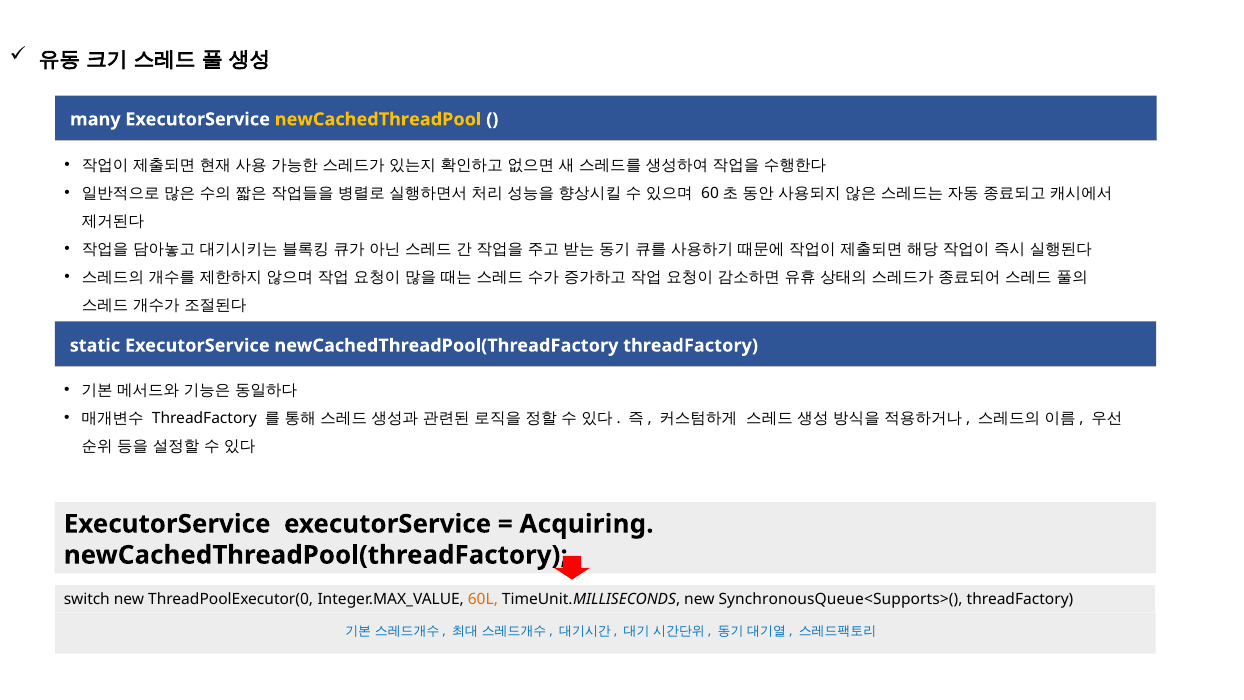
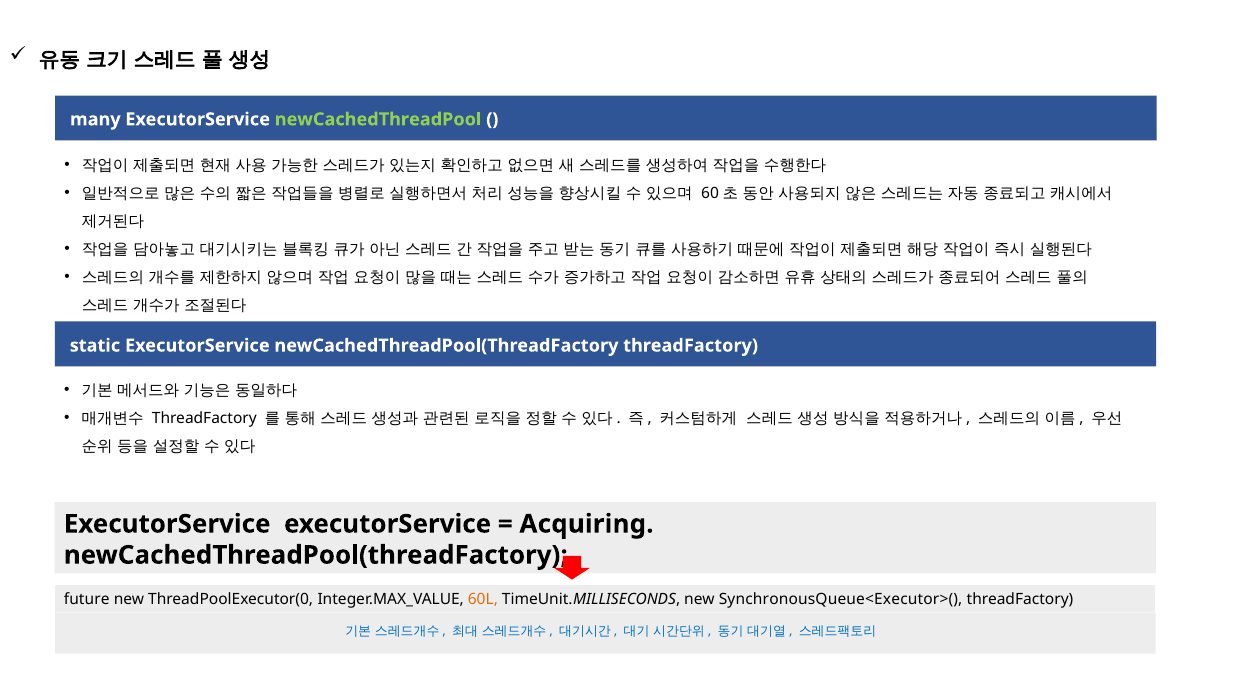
newCachedThreadPool colour: yellow -> light green
switch: switch -> future
SynchronousQueue<Supports>(: SynchronousQueue<Supports>( -> SynchronousQueue<Executor>(
